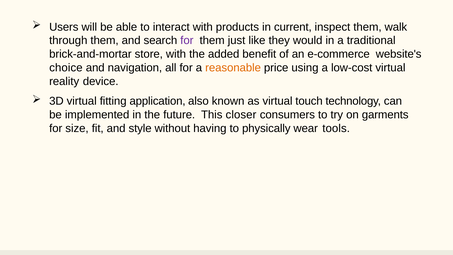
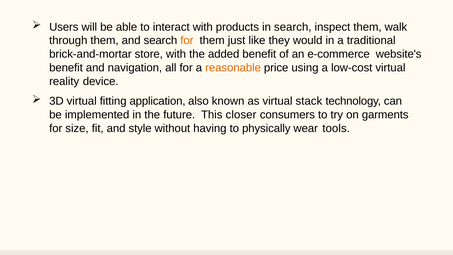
in current: current -> search
for at (187, 41) colour: purple -> orange
choice at (66, 68): choice -> benefit
touch: touch -> stack
